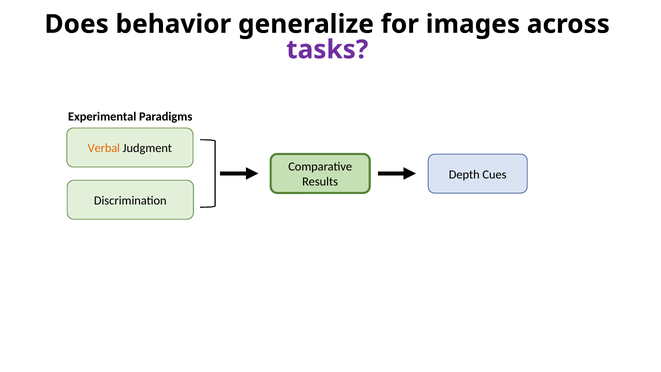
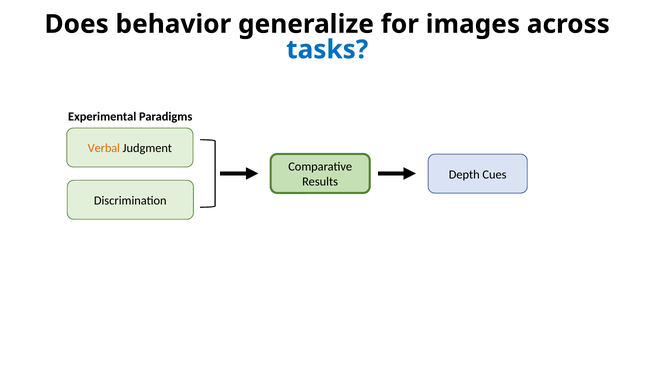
tasks colour: purple -> blue
